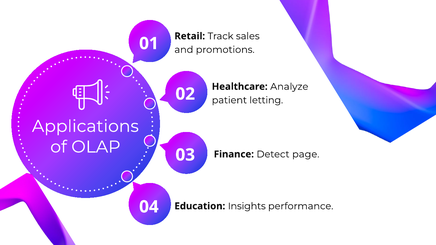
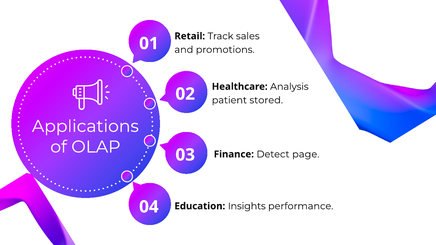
Analyze: Analyze -> Analysis
letting: letting -> stored
